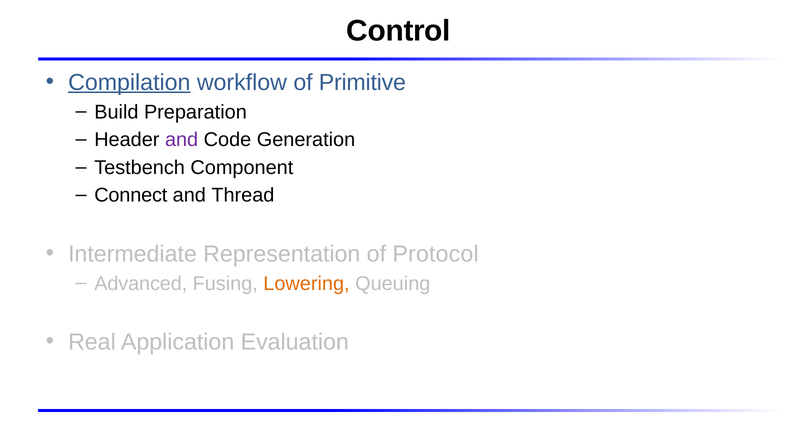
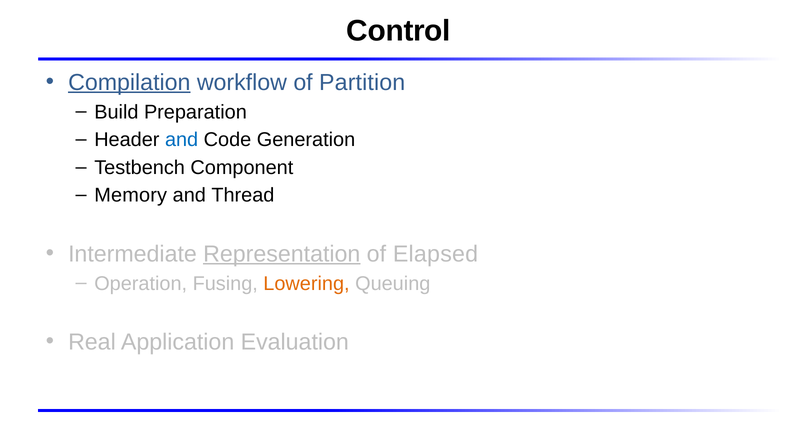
Primitive: Primitive -> Partition
and at (182, 140) colour: purple -> blue
Connect: Connect -> Memory
Representation underline: none -> present
Protocol: Protocol -> Elapsed
Advanced: Advanced -> Operation
